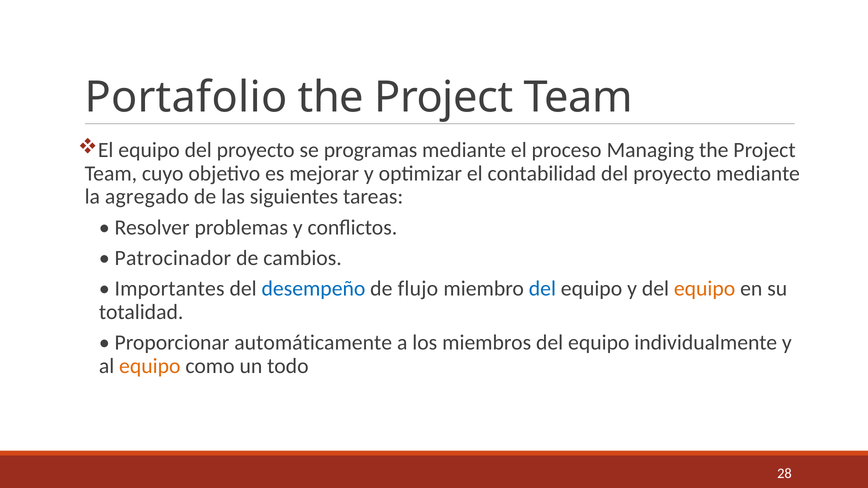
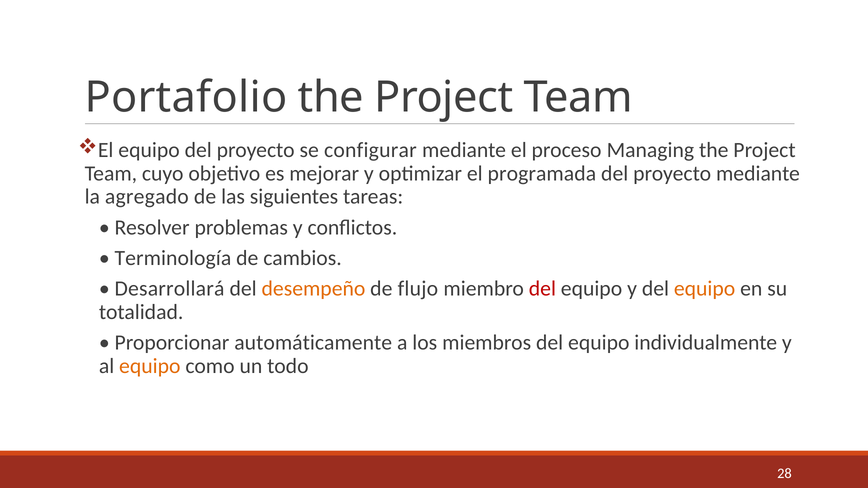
programas: programas -> configurar
contabilidad: contabilidad -> programada
Patrocinador: Patrocinador -> Terminología
Importantes: Importantes -> Desarrollará
desempeño colour: blue -> orange
del at (542, 289) colour: blue -> red
